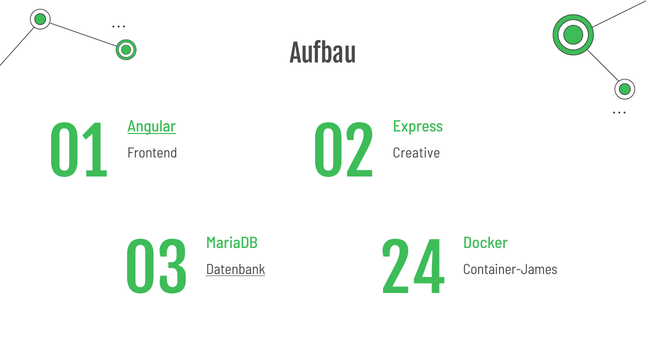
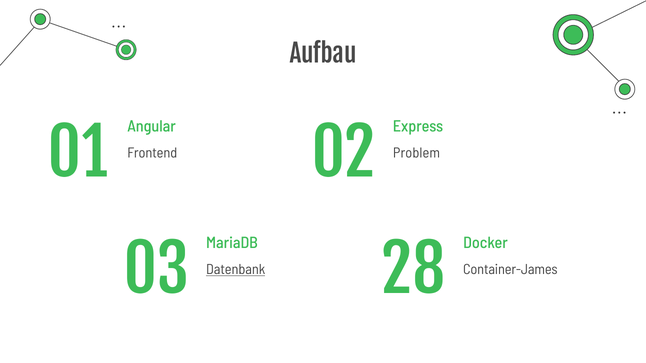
Angular underline: present -> none
Creative: Creative -> Problem
24: 24 -> 28
